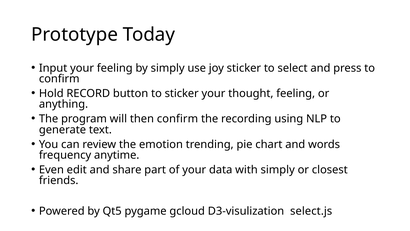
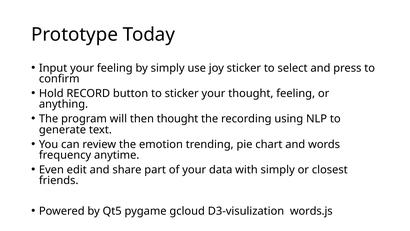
then confirm: confirm -> thought
select.js: select.js -> words.js
